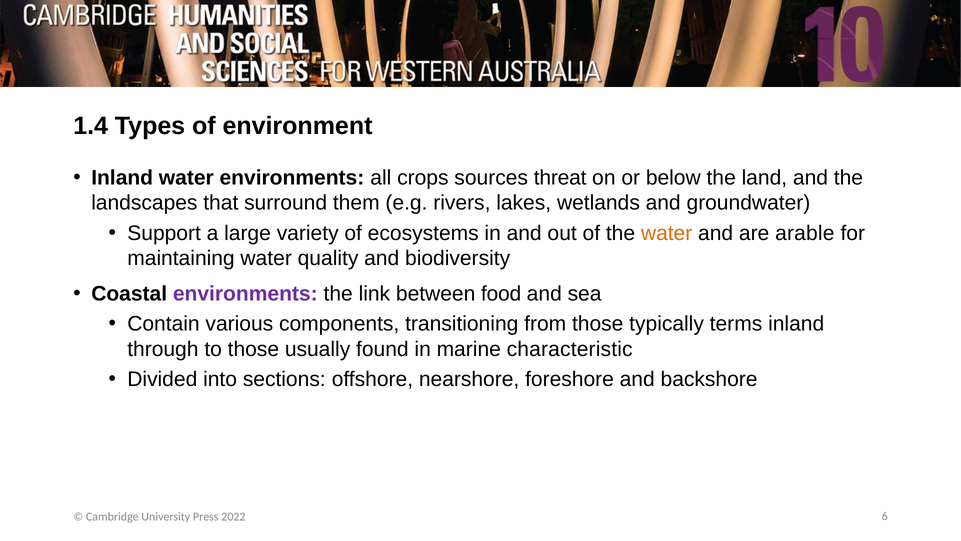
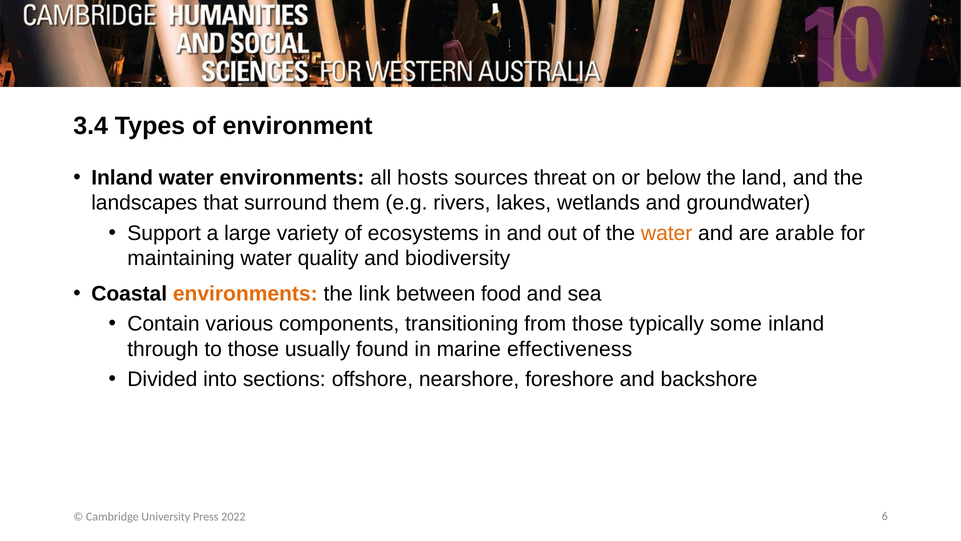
1.4: 1.4 -> 3.4
crops: crops -> hosts
environments at (245, 294) colour: purple -> orange
terms: terms -> some
characteristic: characteristic -> effectiveness
